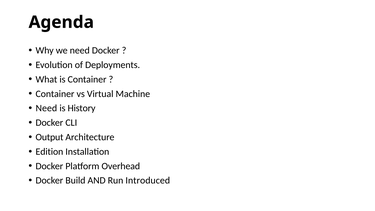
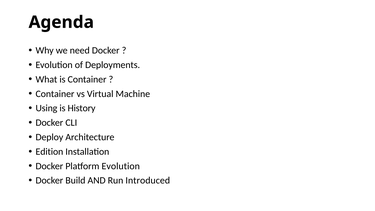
Need at (46, 108): Need -> Using
Output: Output -> Deploy
Platform Overhead: Overhead -> Evolution
